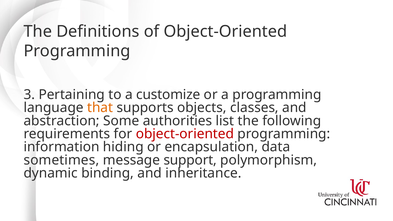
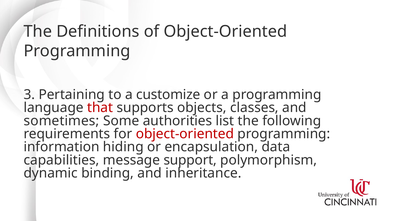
that colour: orange -> red
abstraction: abstraction -> sometimes
sometimes: sometimes -> capabilities
